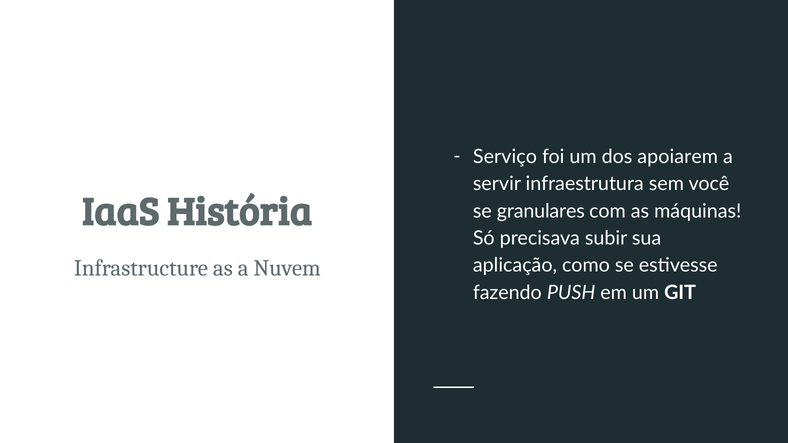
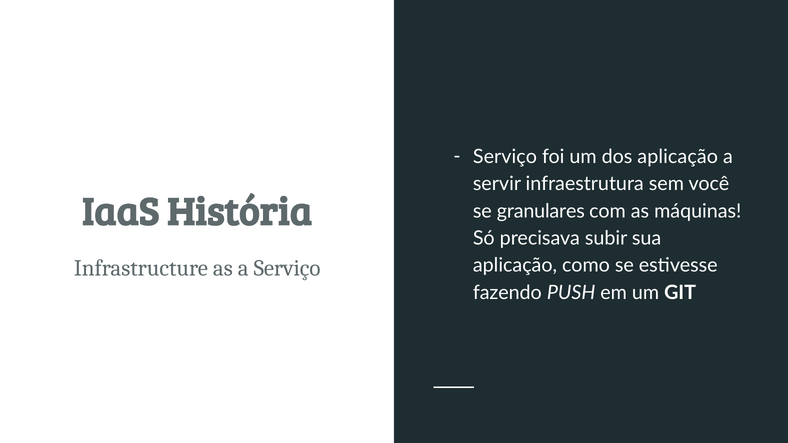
dos apoiarem: apoiarem -> aplicação
a Nuvem: Nuvem -> Serviço
